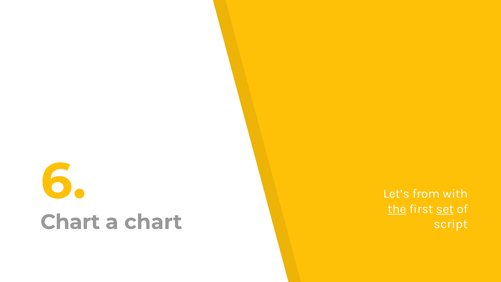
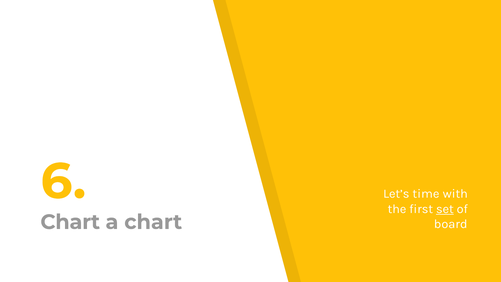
from: from -> time
the underline: present -> none
script: script -> board
